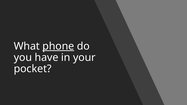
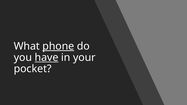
have underline: none -> present
